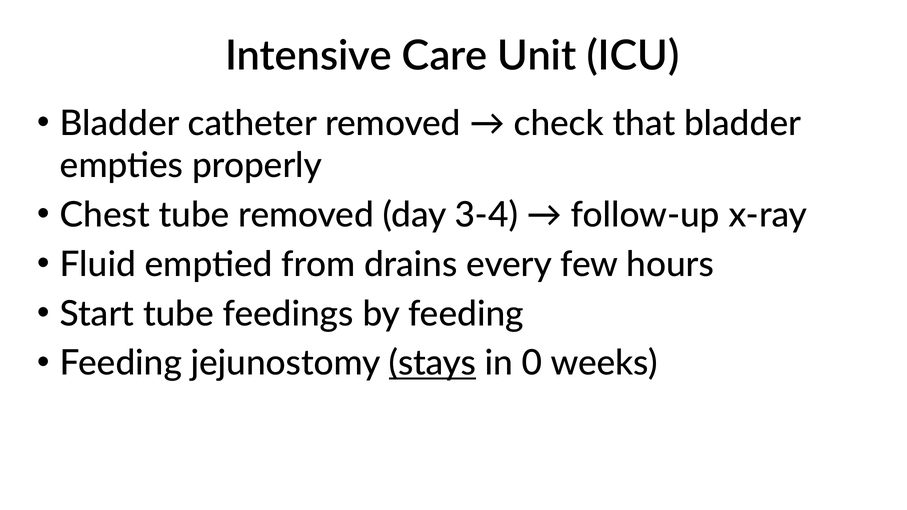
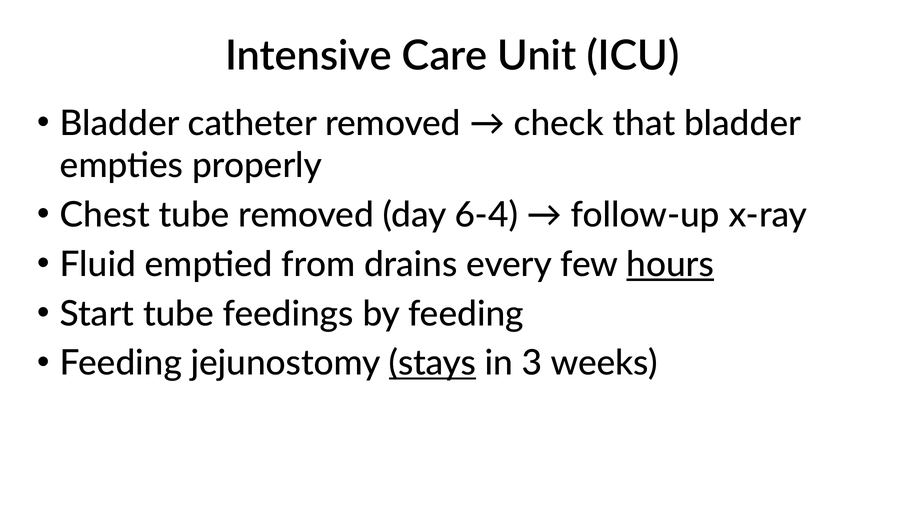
3-4: 3-4 -> 6-4
hours underline: none -> present
0: 0 -> 3
